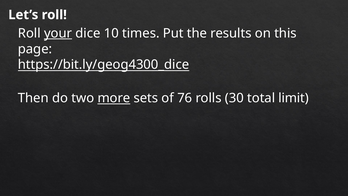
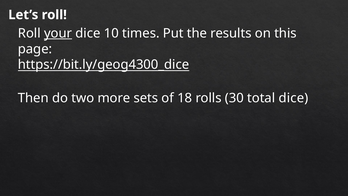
more underline: present -> none
76: 76 -> 18
total limit: limit -> dice
